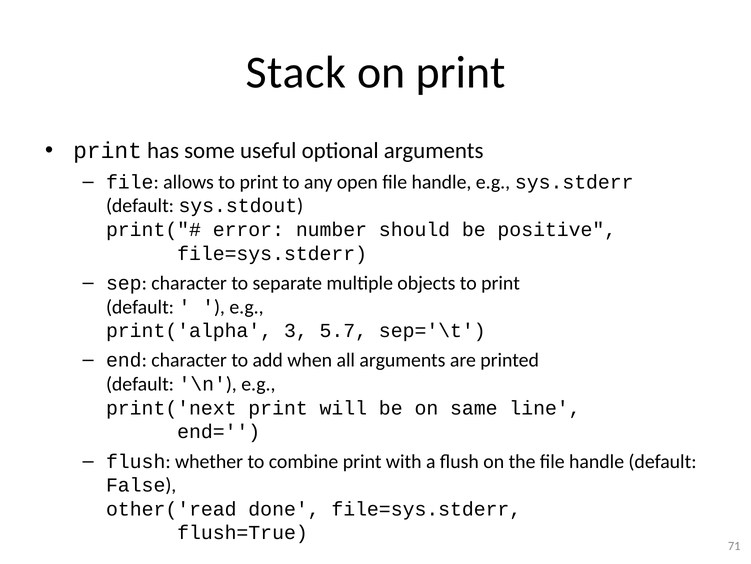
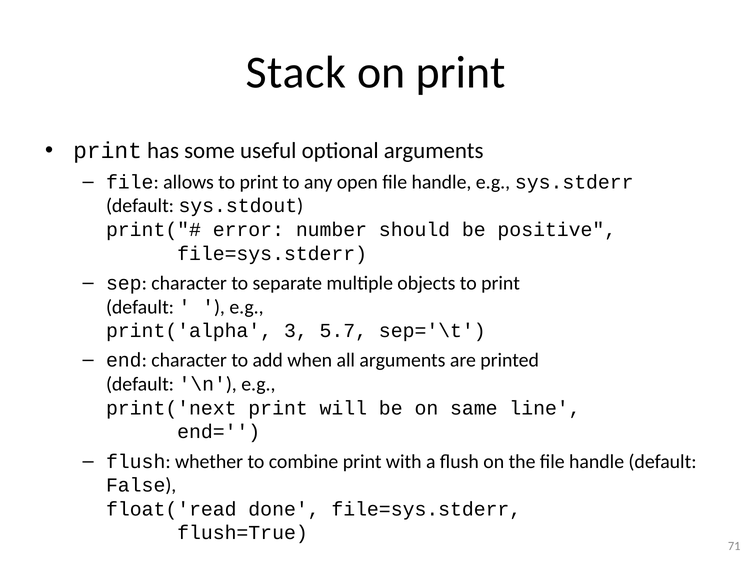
other('read: other('read -> float('read
